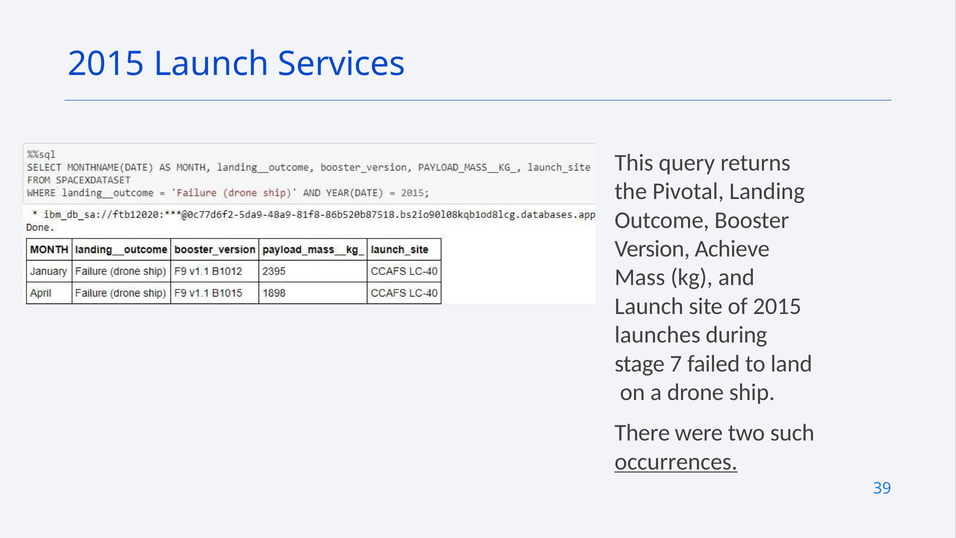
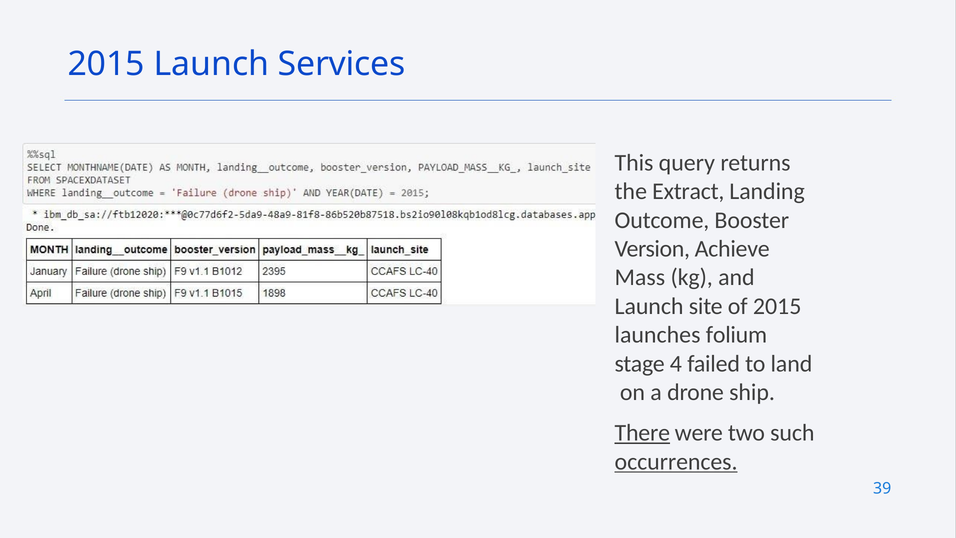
Pivotal: Pivotal -> Extract
during: during -> folium
7: 7 -> 4
There underline: none -> present
